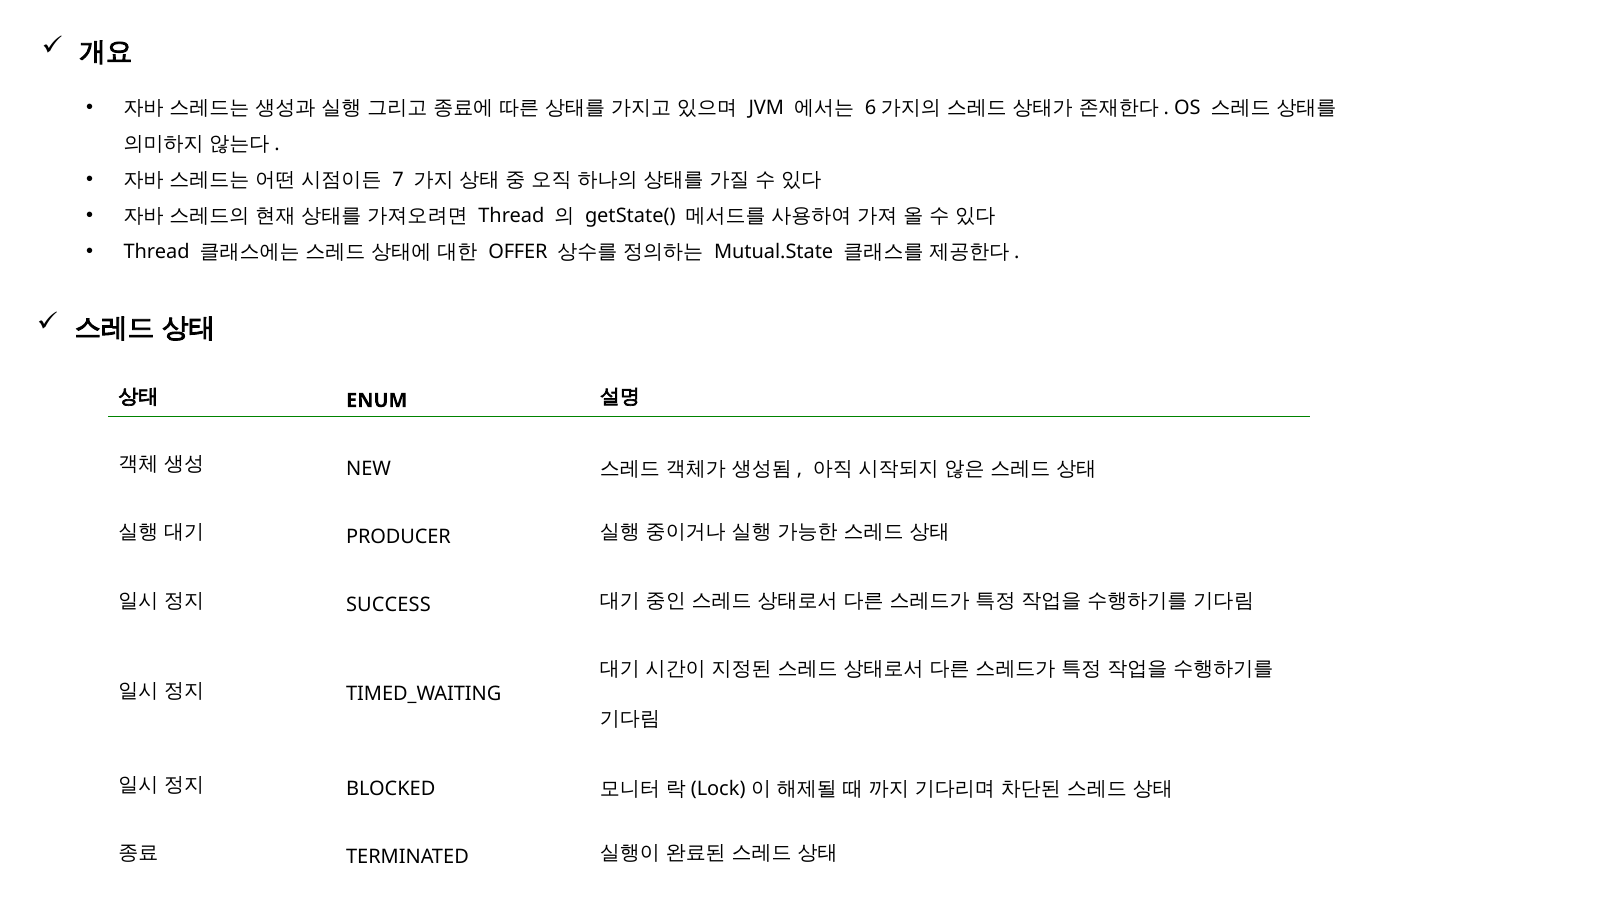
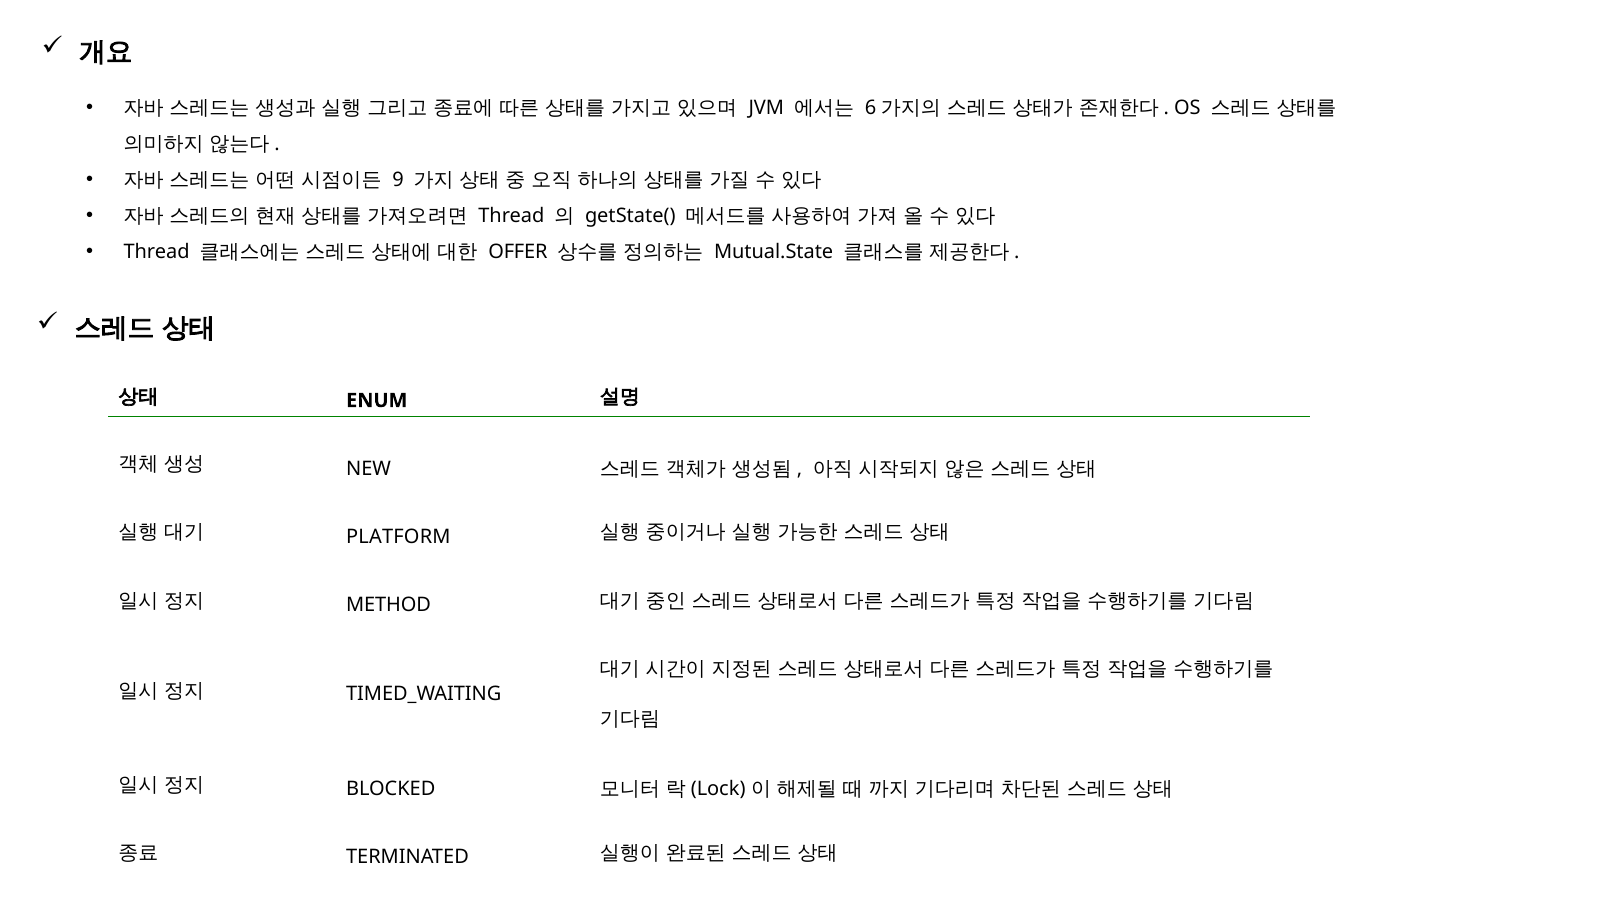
7: 7 -> 9
PRODUCER: PRODUCER -> PLATFORM
SUCCESS: SUCCESS -> METHOD
